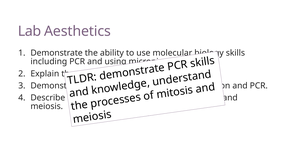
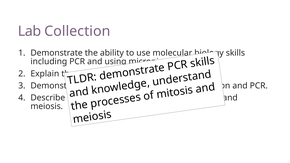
Aesthetics: Aesthetics -> Collection
